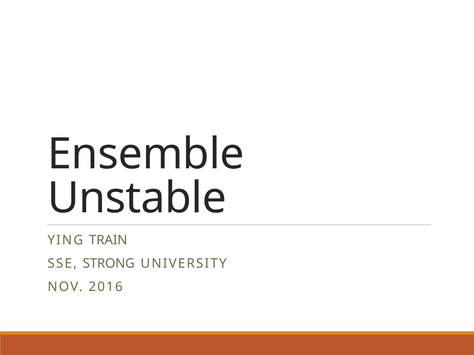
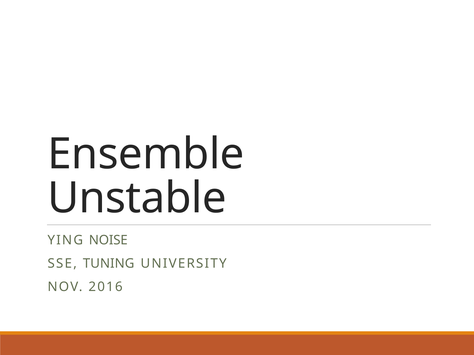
TRAIN: TRAIN -> NOISE
STRONG: STRONG -> TUNING
